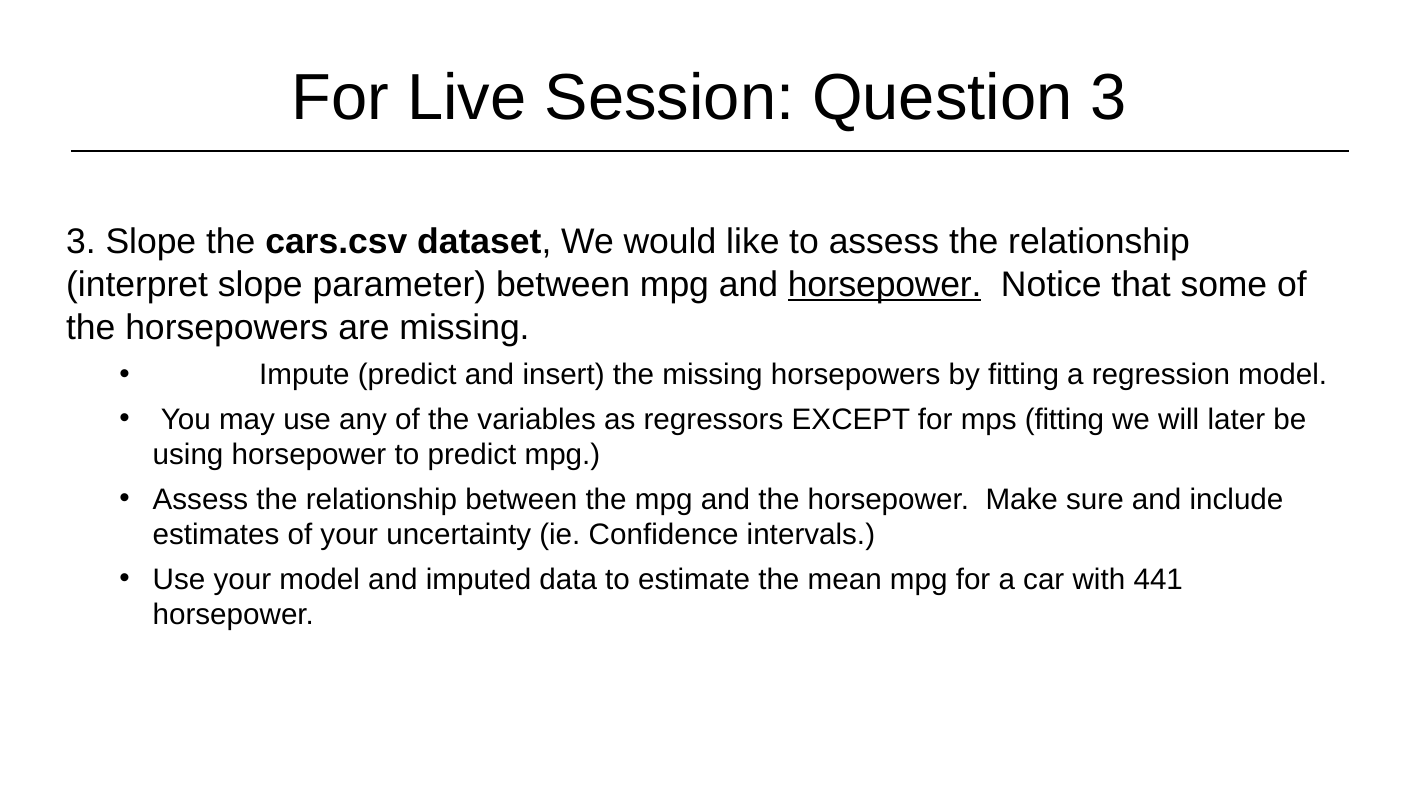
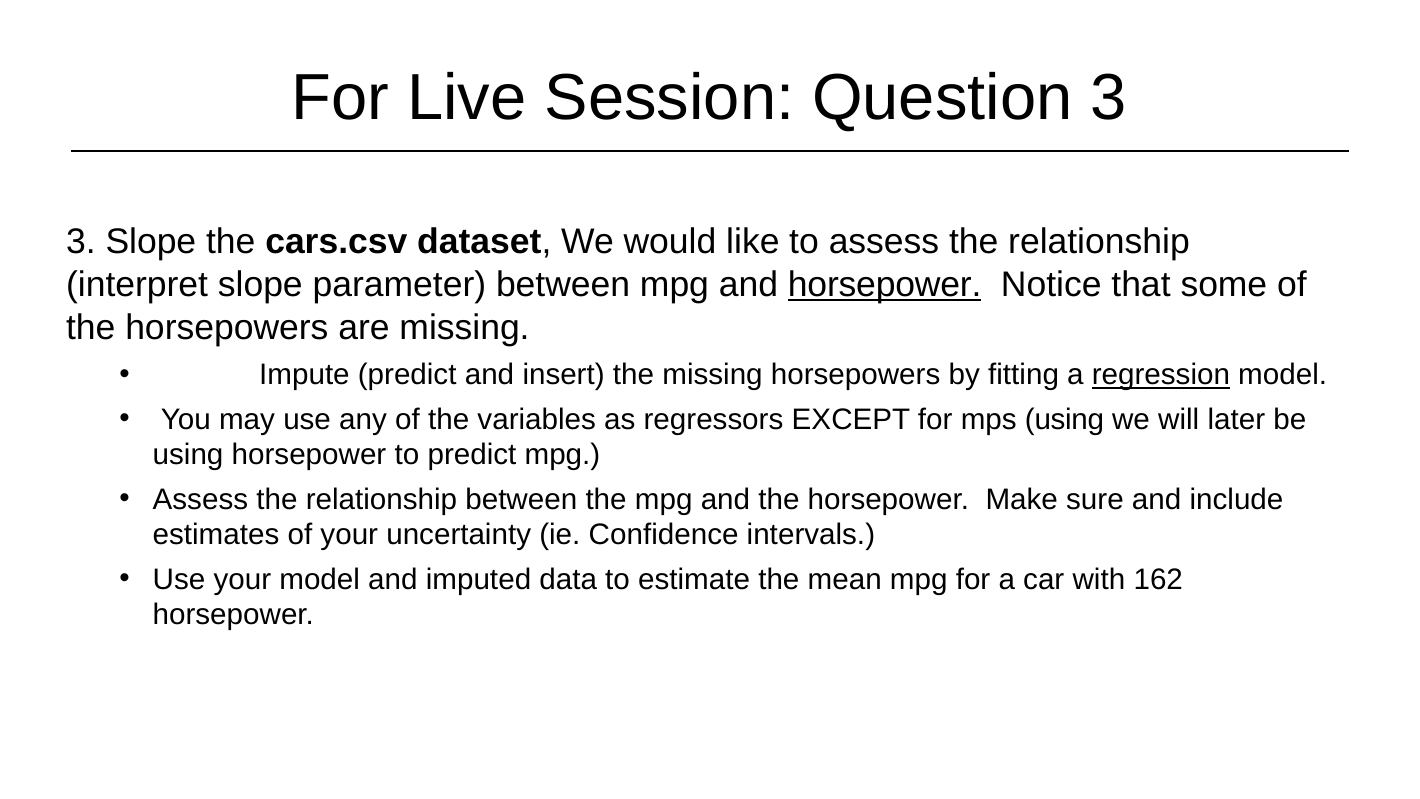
regression underline: none -> present
mps fitting: fitting -> using
441: 441 -> 162
